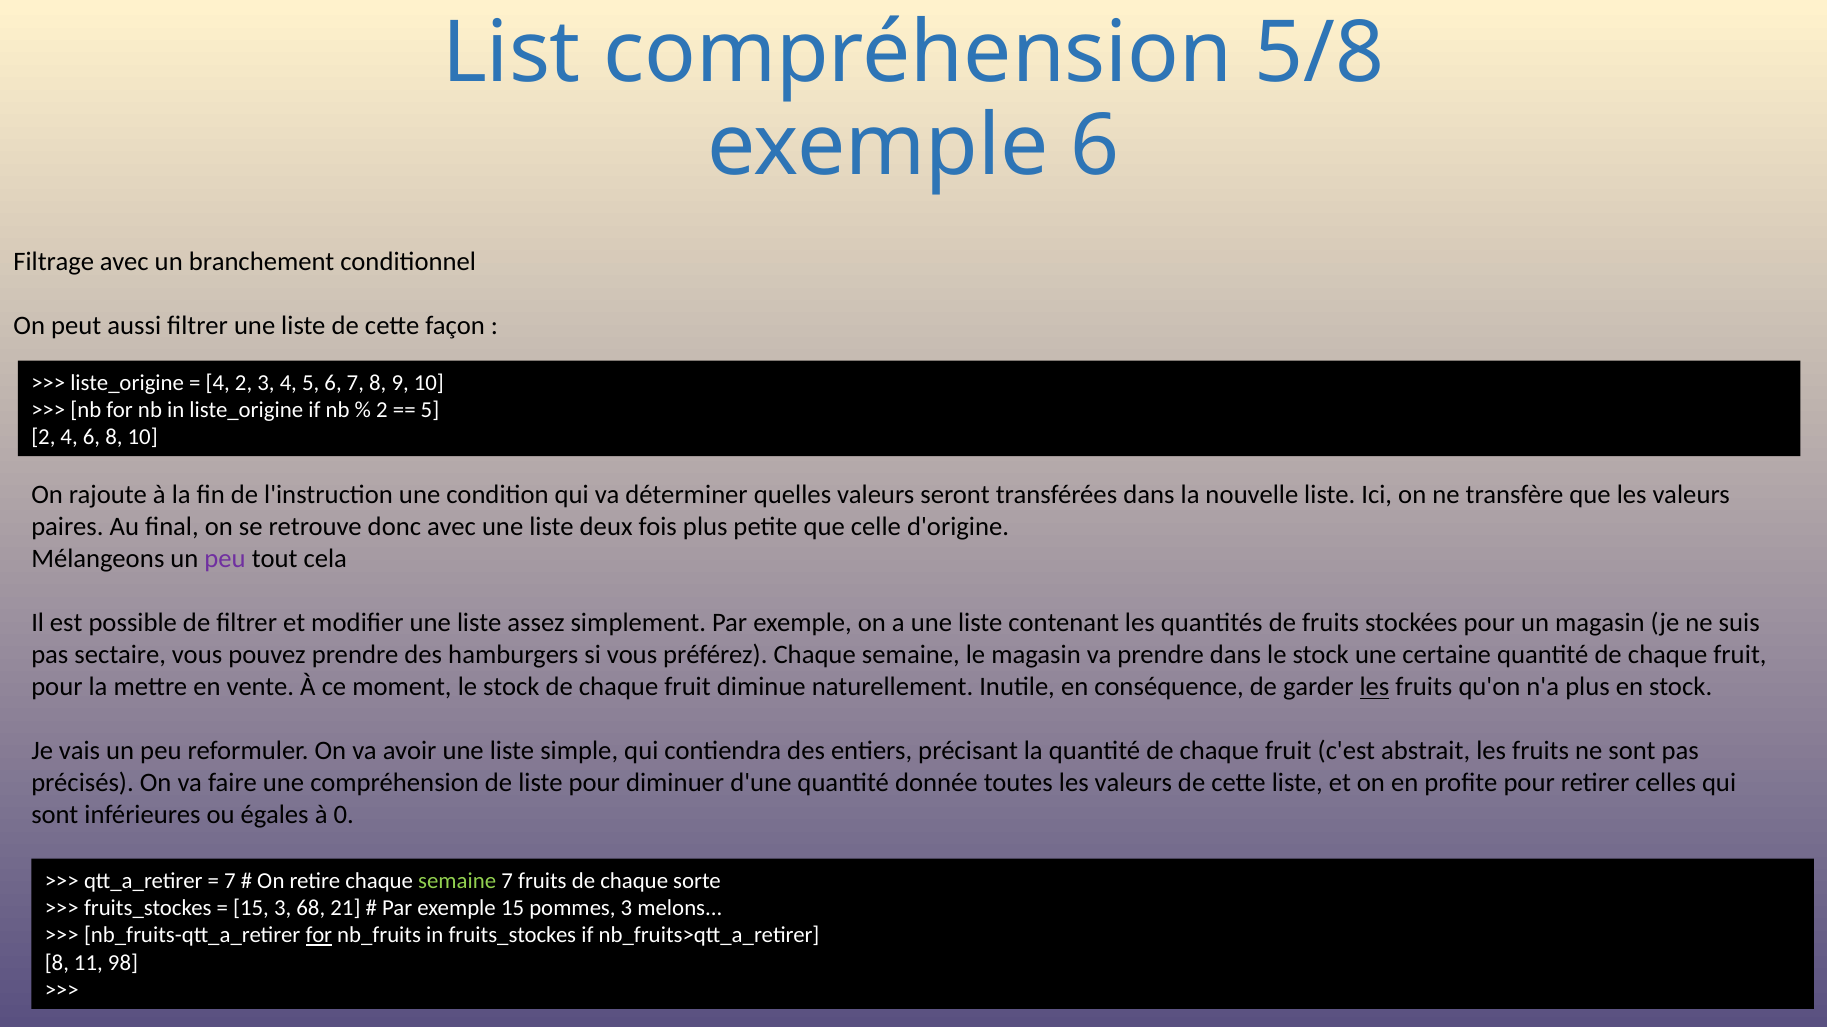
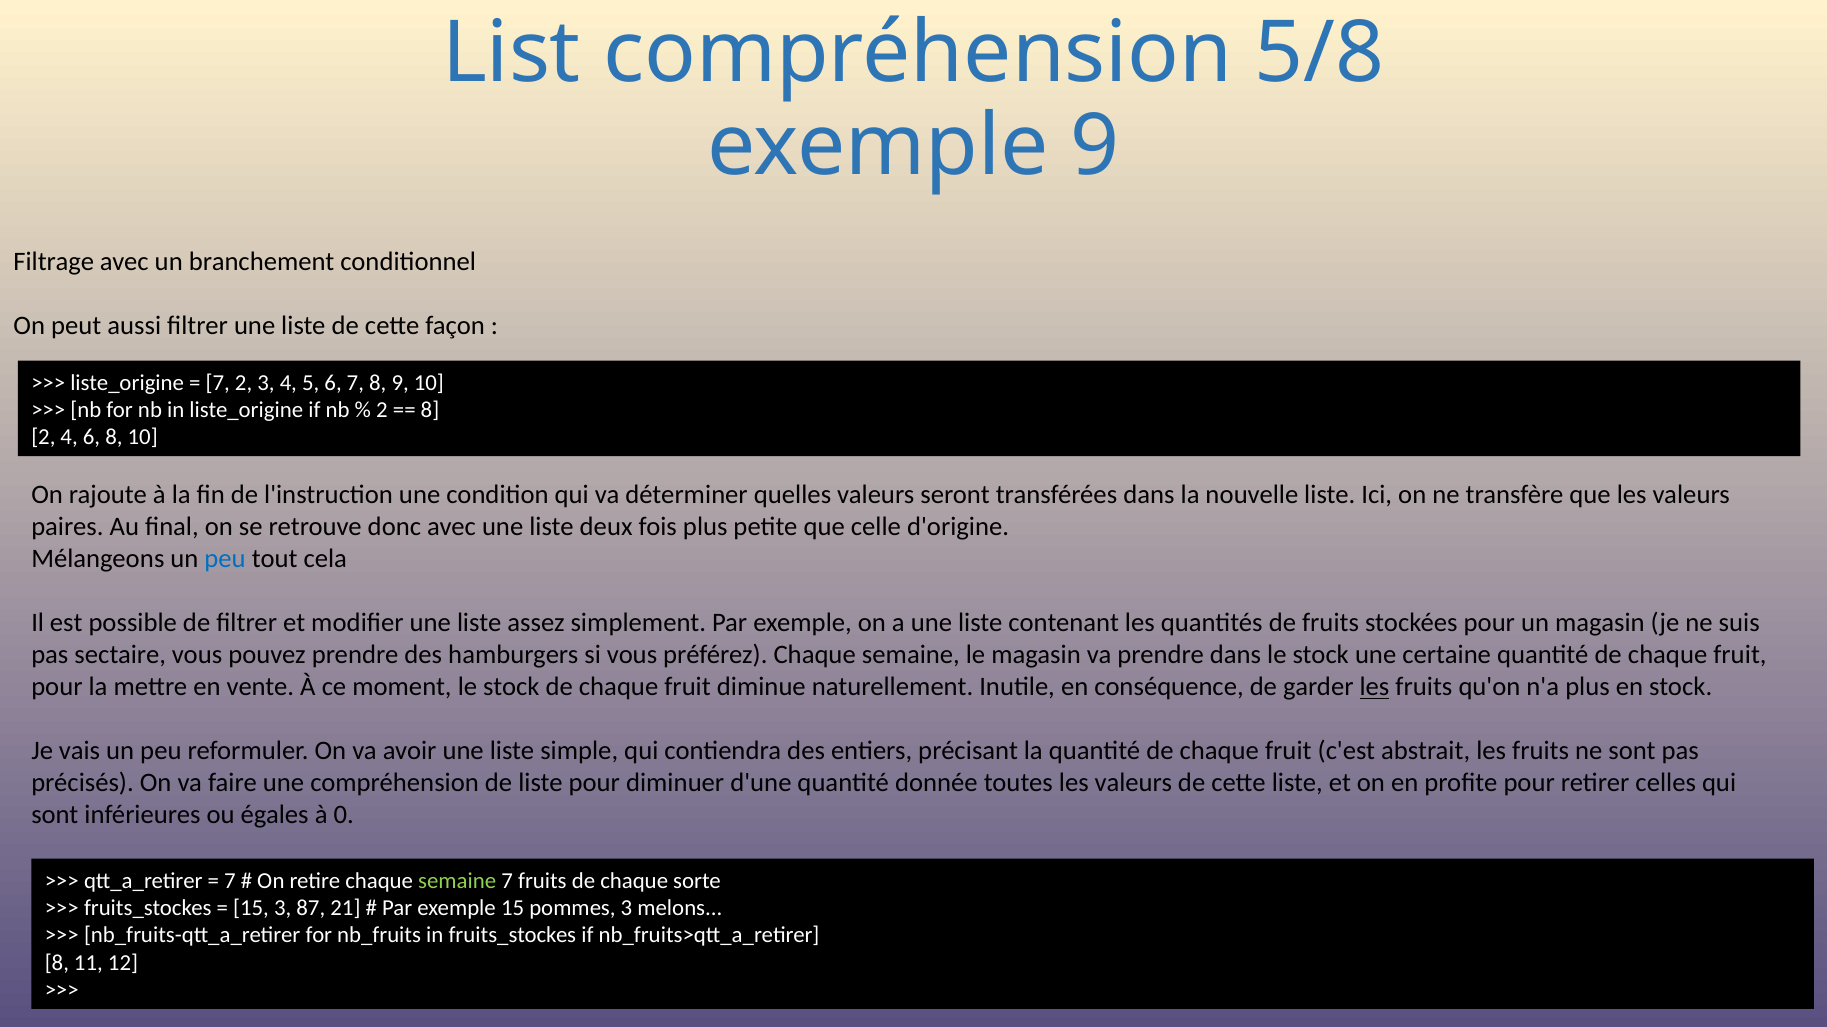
exemple 6: 6 -> 9
4 at (218, 383): 4 -> 7
5 at (430, 410): 5 -> 8
peu at (225, 559) colour: purple -> blue
68: 68 -> 87
for at (319, 936) underline: present -> none
98: 98 -> 12
